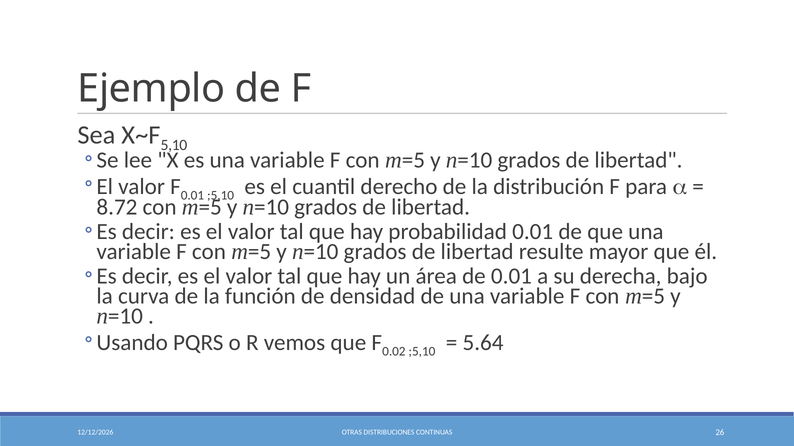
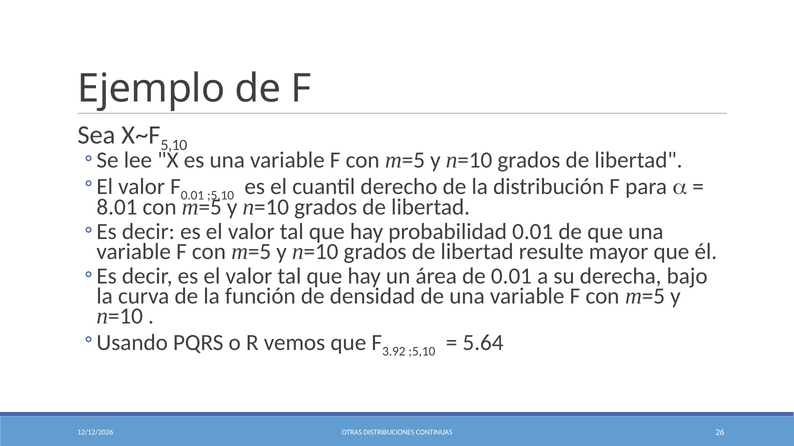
8.72: 8.72 -> 8.01
0.02: 0.02 -> 3.92
